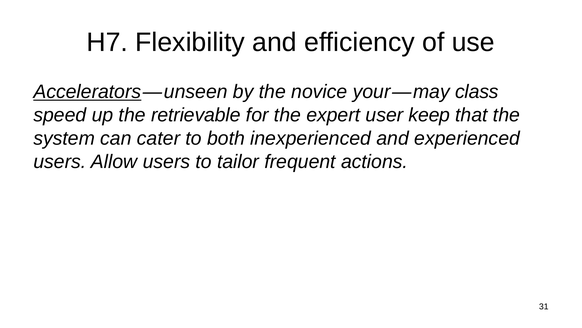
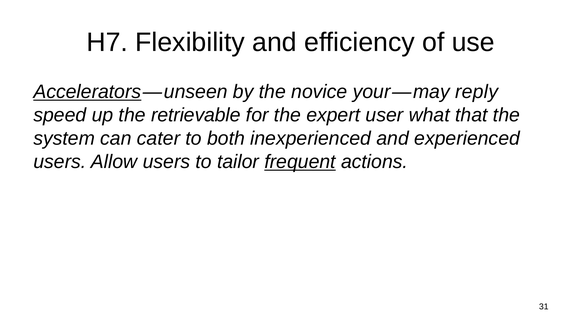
class: class -> reply
keep: keep -> what
frequent underline: none -> present
